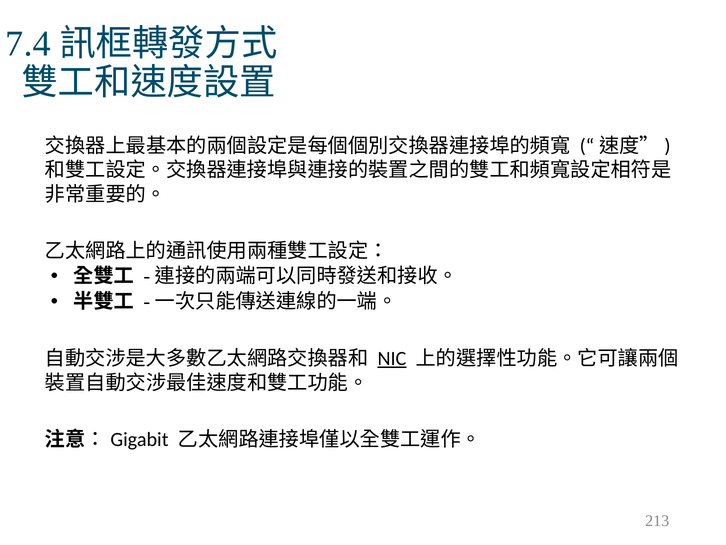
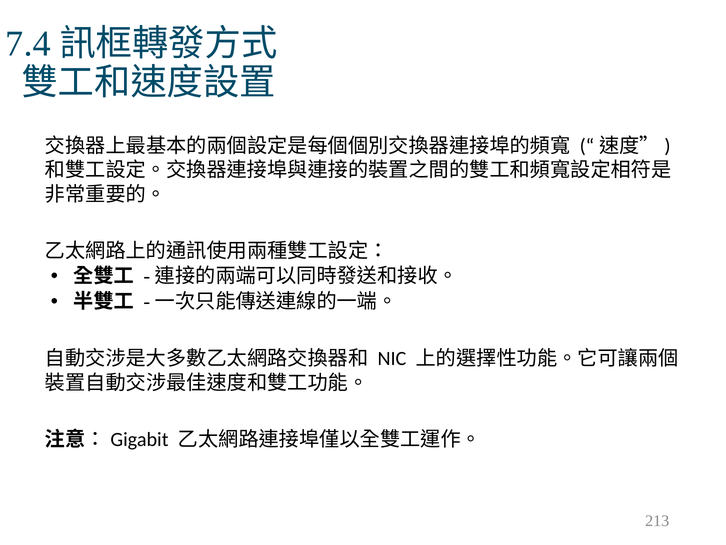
NIC underline: present -> none
